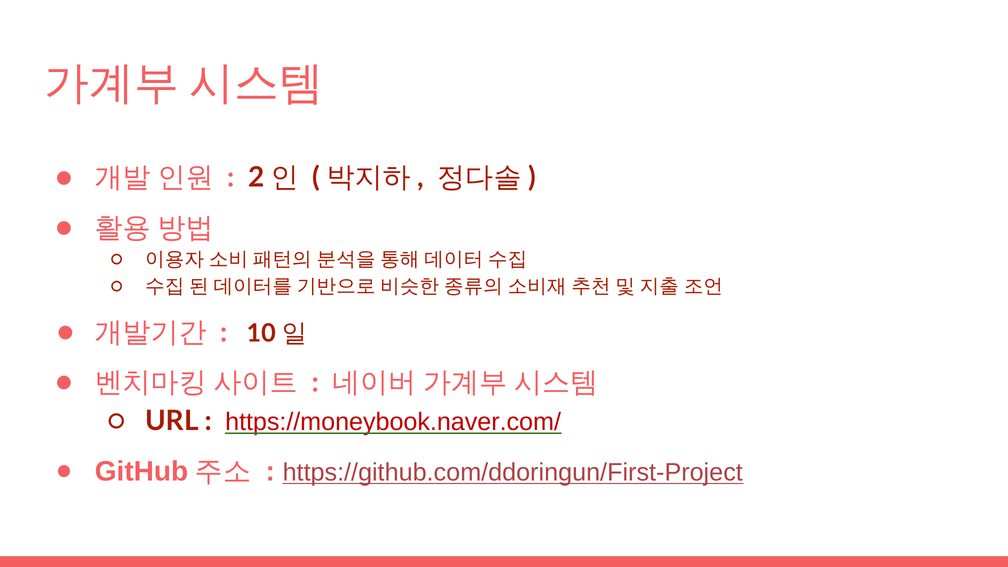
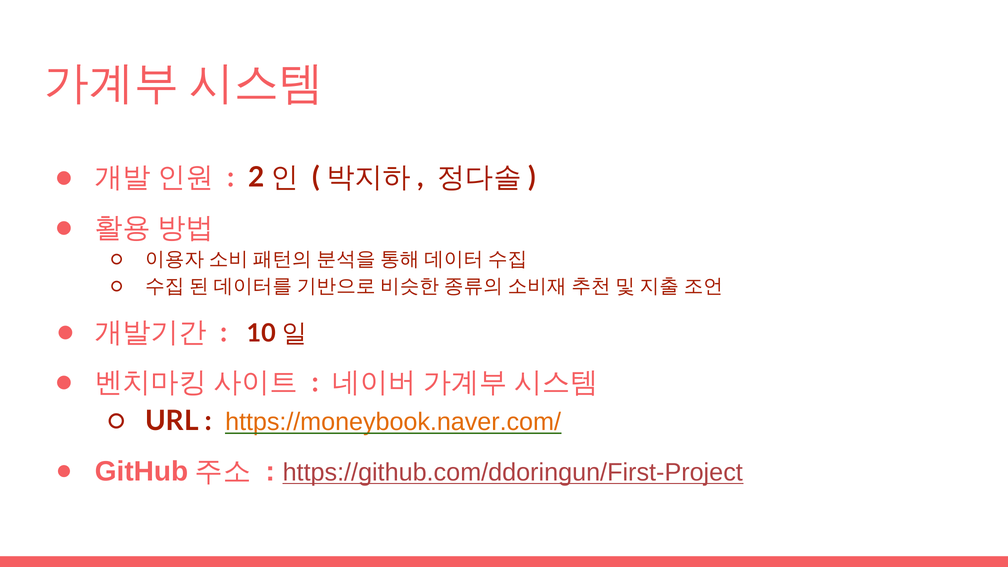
https://moneybook.naver.com/ colour: red -> orange
